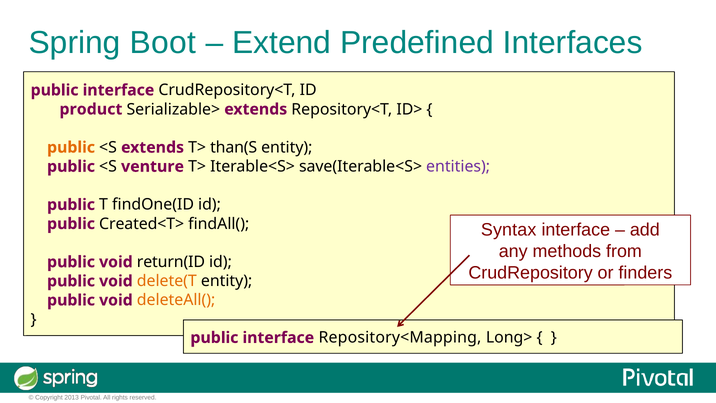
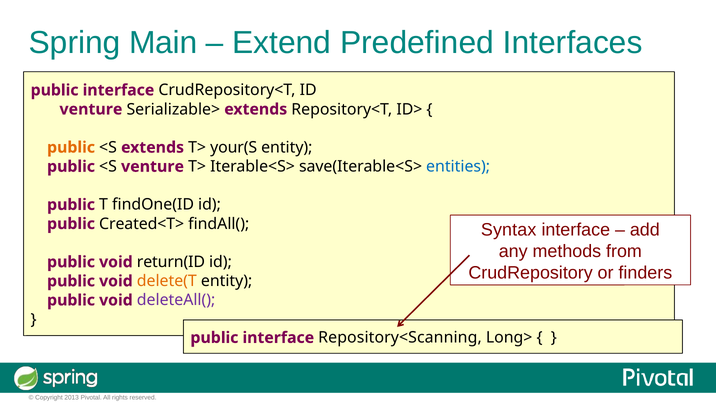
Boot: Boot -> Main
product at (91, 109): product -> venture
than(S: than(S -> your(S
entities colour: purple -> blue
deleteAll( colour: orange -> purple
Repository<Mapping: Repository<Mapping -> Repository<Scanning
